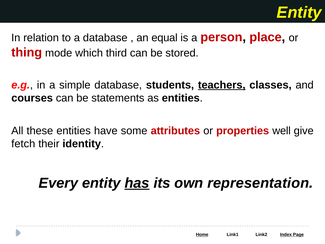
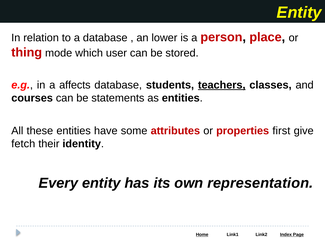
equal: equal -> lower
third: third -> user
simple: simple -> affects
well: well -> first
has underline: present -> none
